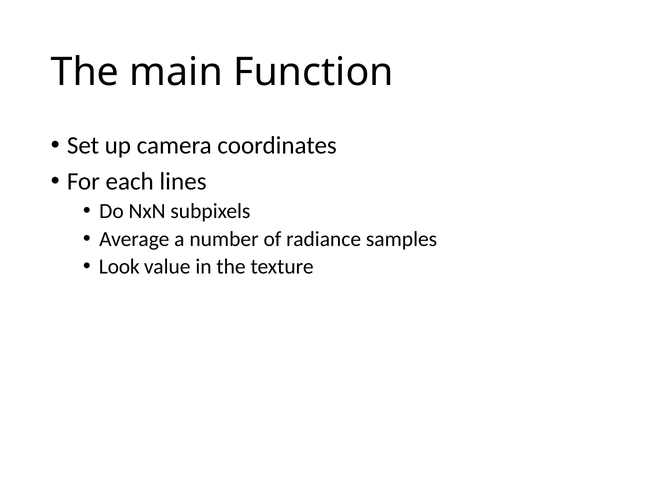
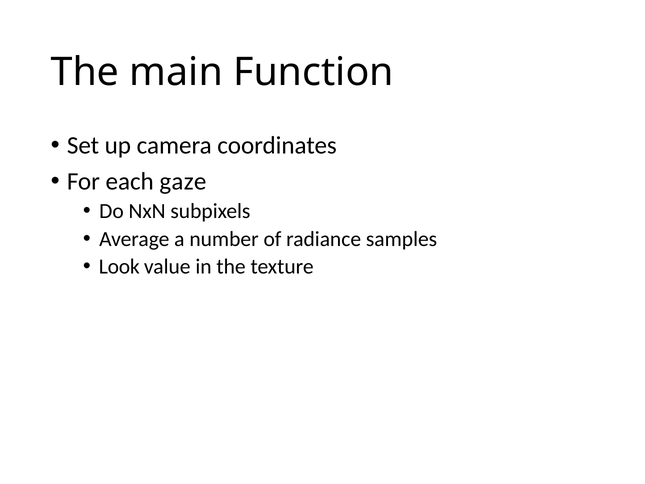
lines: lines -> gaze
